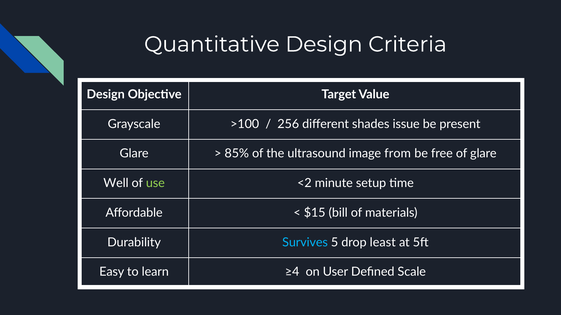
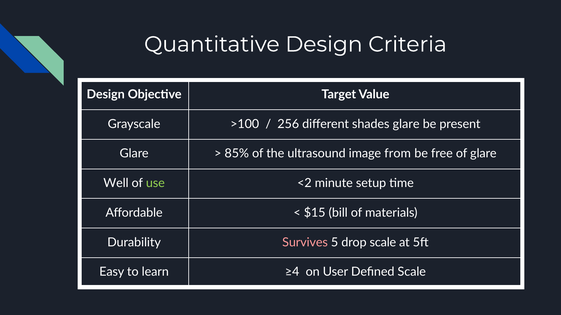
shades issue: issue -> glare
Survives colour: light blue -> pink
drop least: least -> scale
